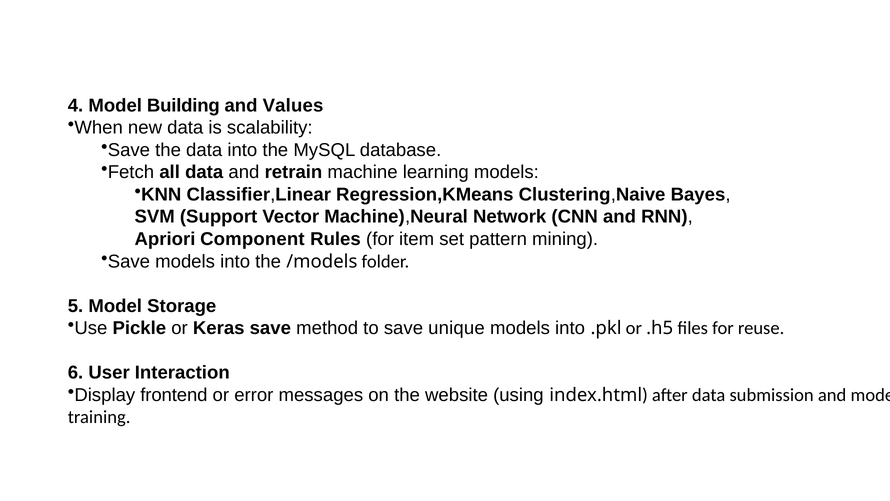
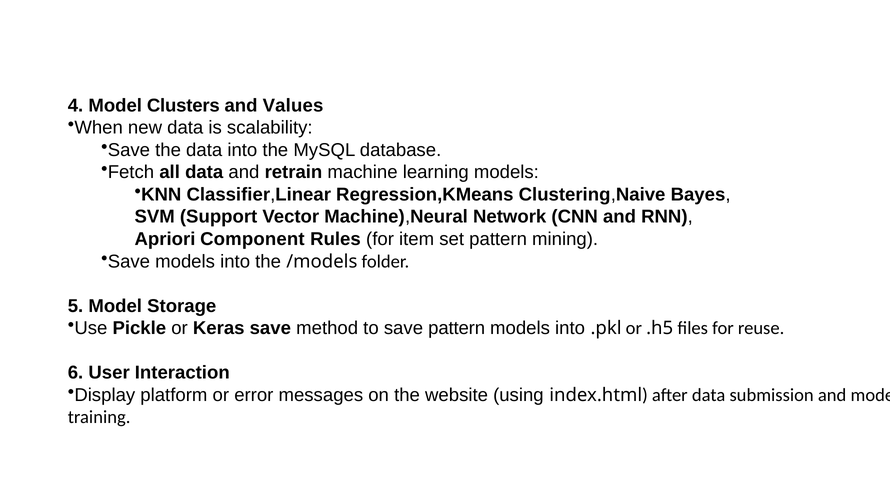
Building: Building -> Clusters
save unique: unique -> pattern
frontend: frontend -> platform
